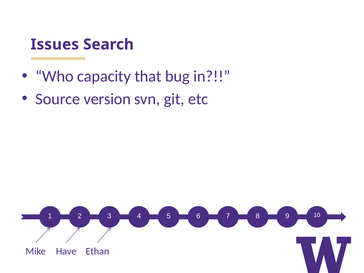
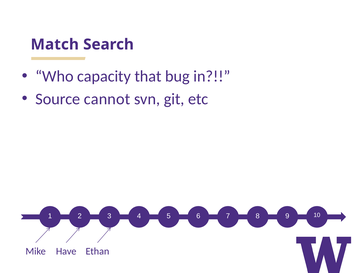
Issues: Issues -> Match
version: version -> cannot
